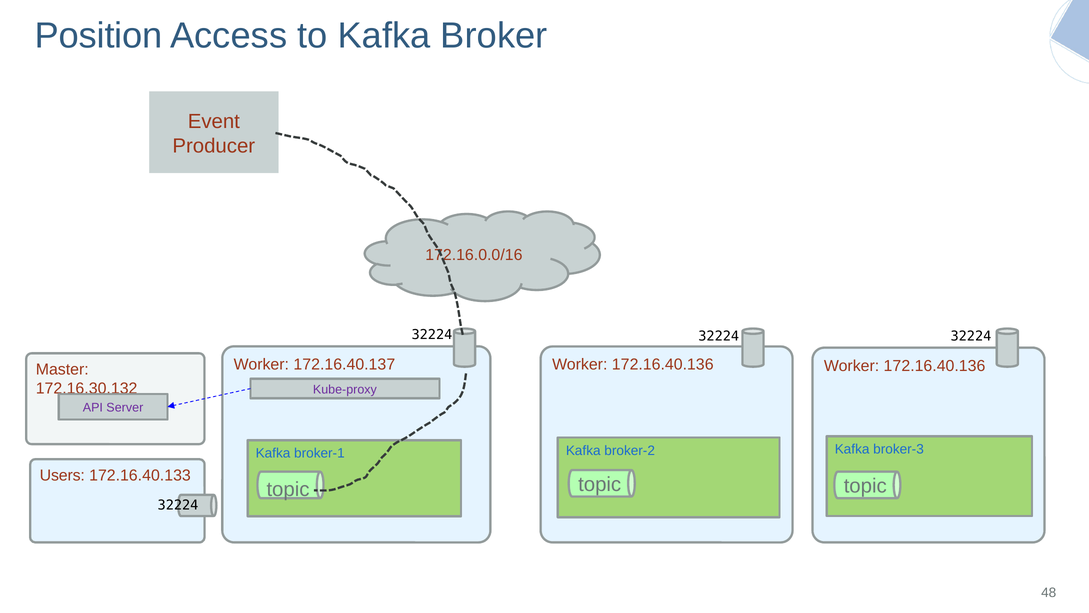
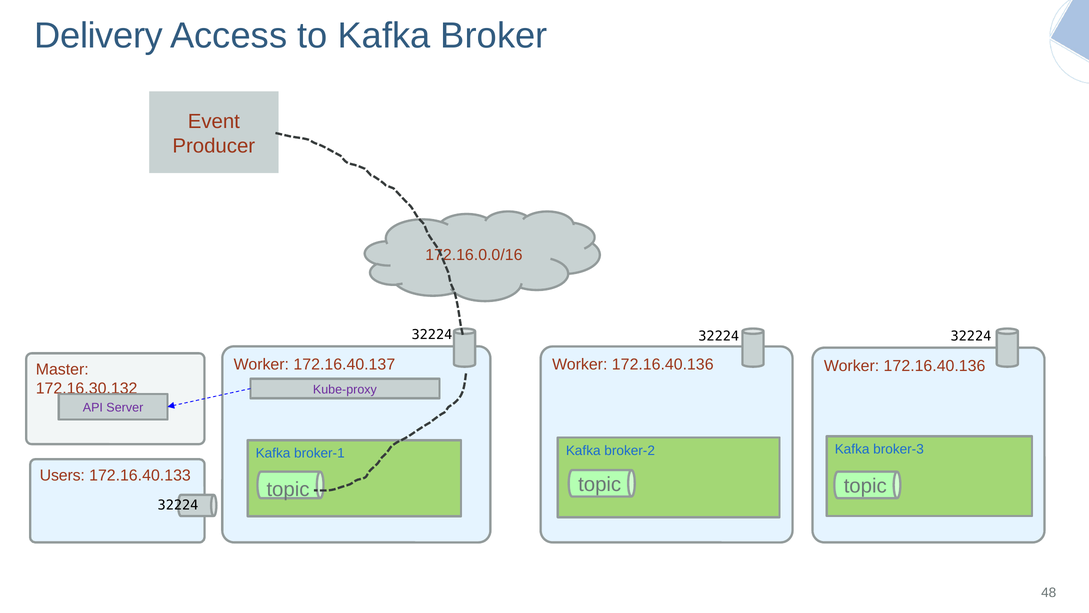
Position: Position -> Delivery
